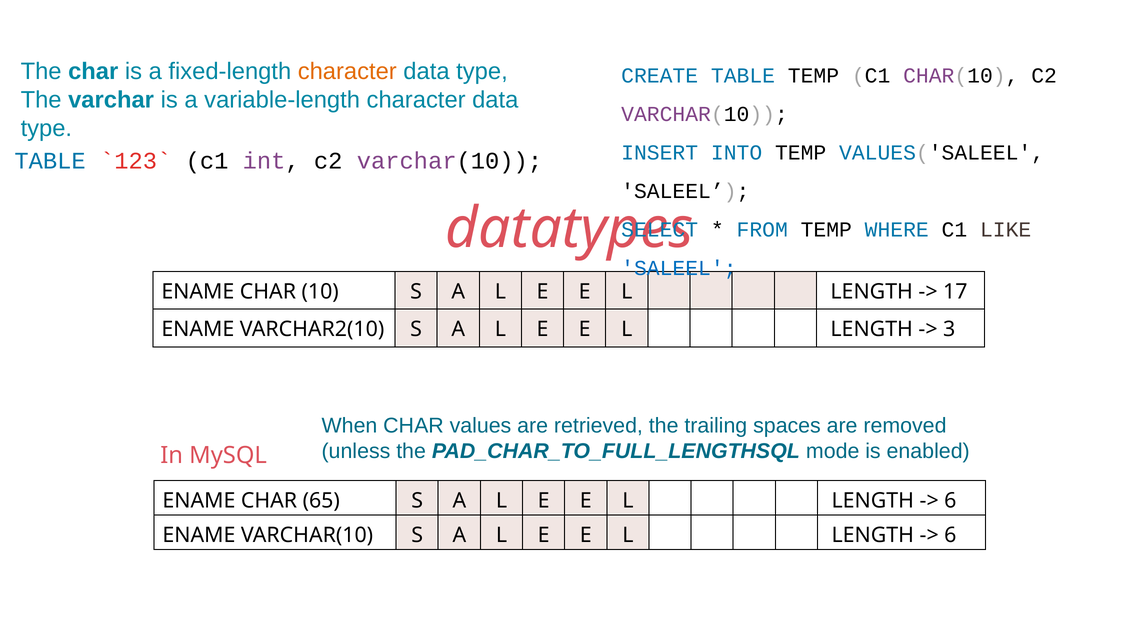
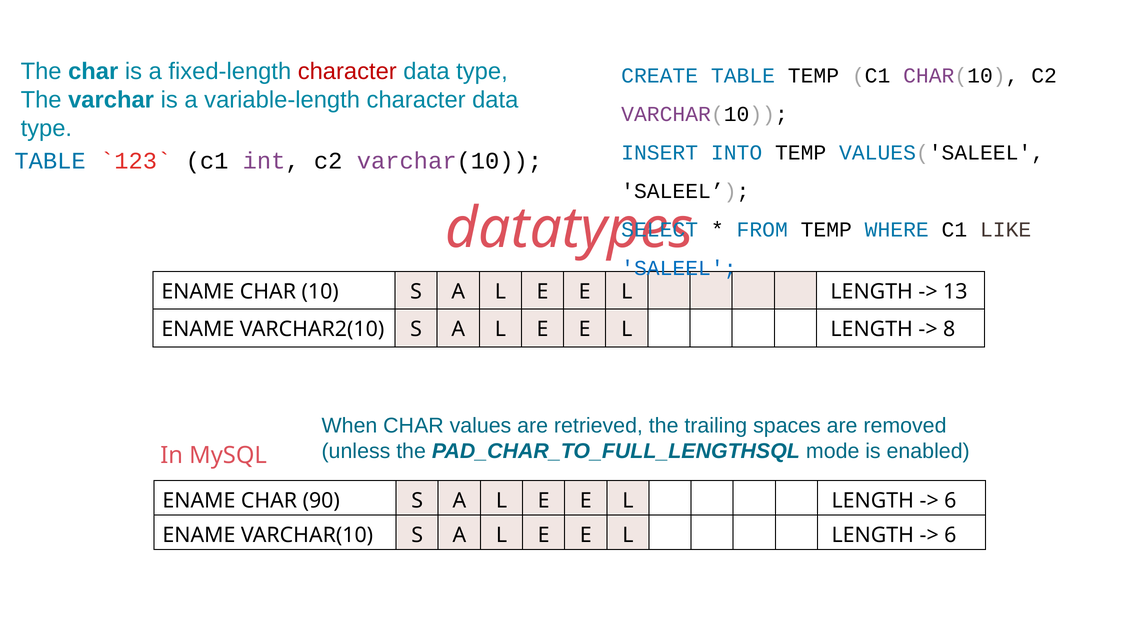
character at (347, 71) colour: orange -> red
17: 17 -> 13
3: 3 -> 8
65: 65 -> 90
